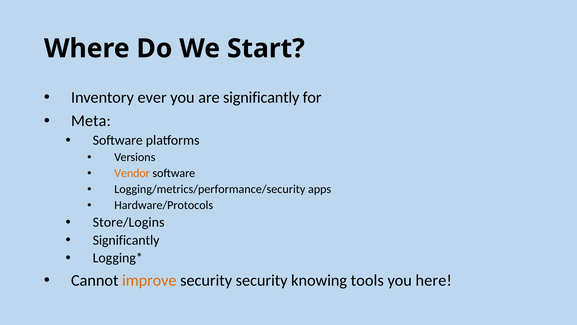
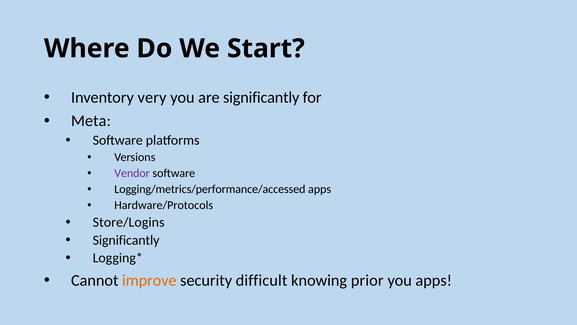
ever: ever -> very
Vendor colour: orange -> purple
Logging/metrics/performance/security: Logging/metrics/performance/security -> Logging/metrics/performance/accessed
security security: security -> difficult
tools: tools -> prior
you here: here -> apps
